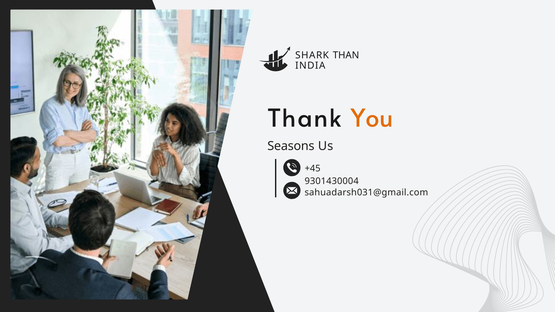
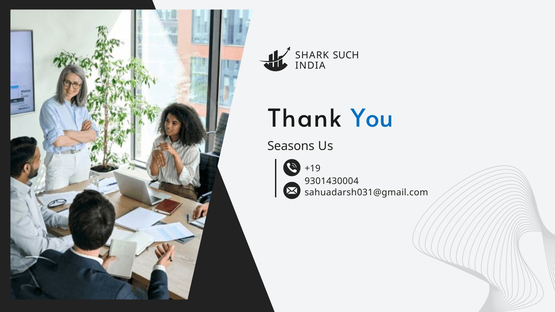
THAN: THAN -> SUCH
You colour: orange -> blue
+45: +45 -> +19
